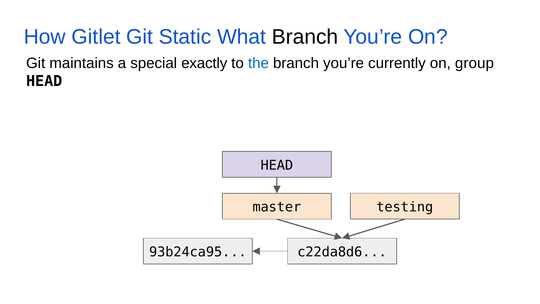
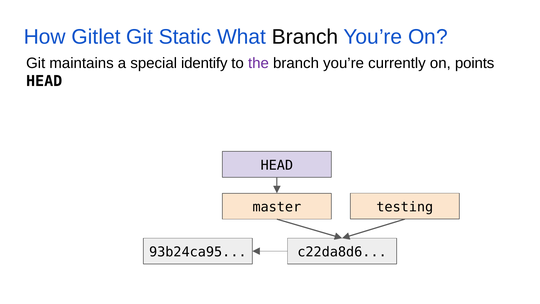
exactly: exactly -> identify
the colour: blue -> purple
group: group -> points
